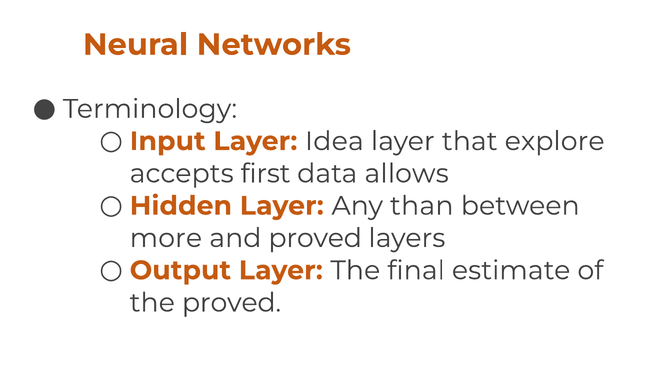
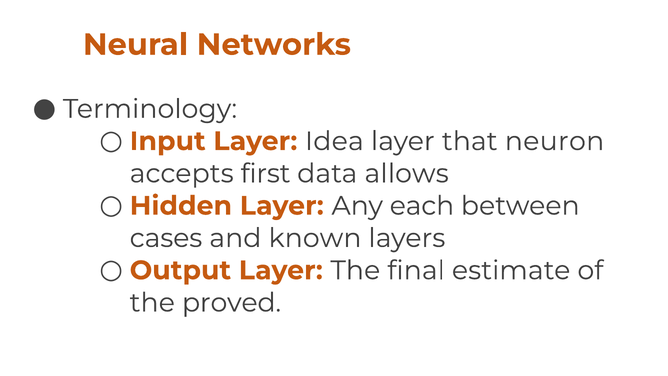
explore: explore -> neuron
than: than -> each
more: more -> cases
and proved: proved -> known
